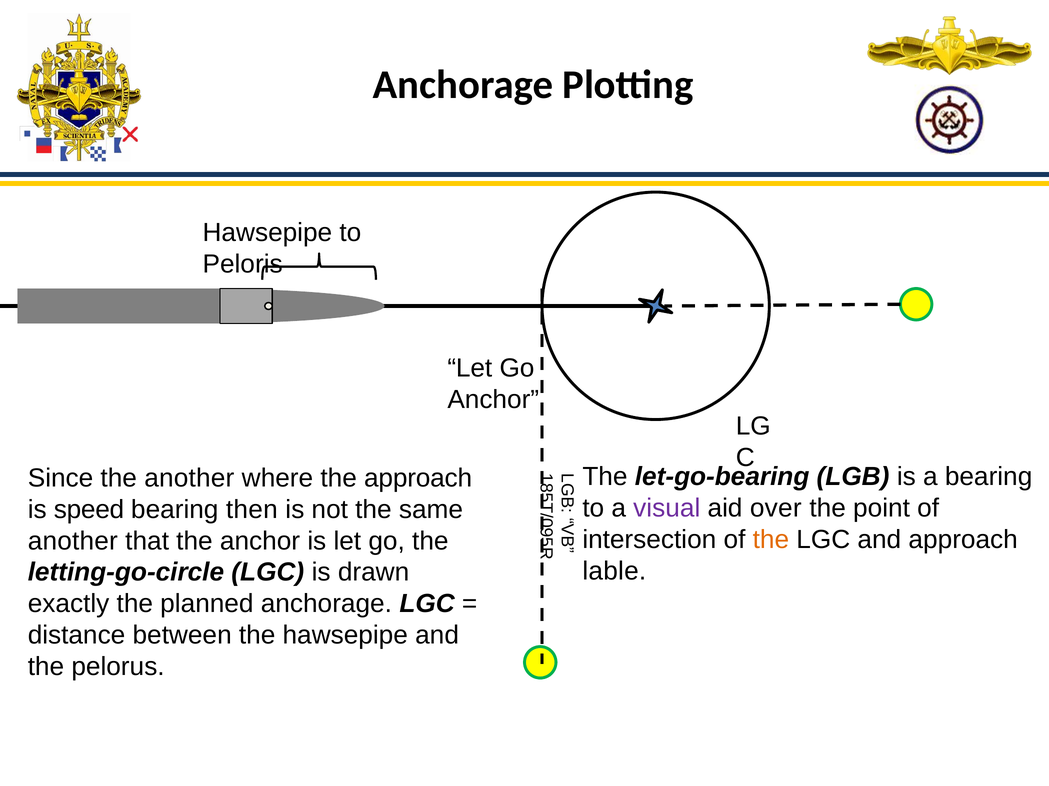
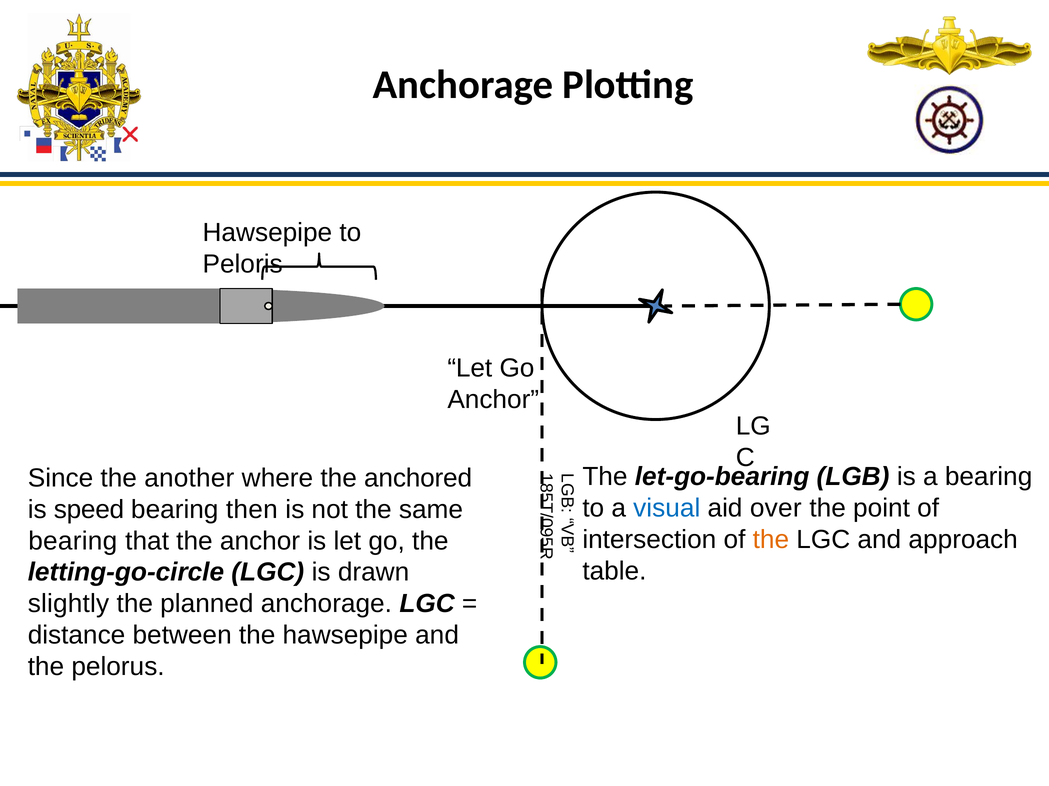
the approach: approach -> anchored
visual colour: purple -> blue
another at (73, 541): another -> bearing
lable: lable -> table
exactly: exactly -> slightly
